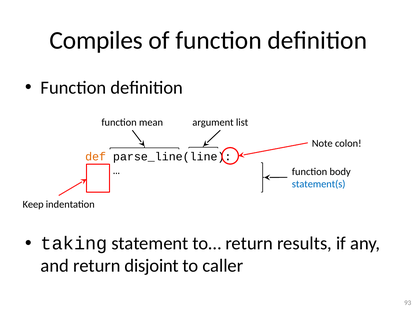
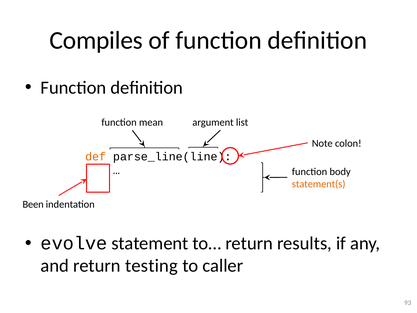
statement(s colour: blue -> orange
Keep: Keep -> Been
taking: taking -> evolve
disjoint: disjoint -> testing
